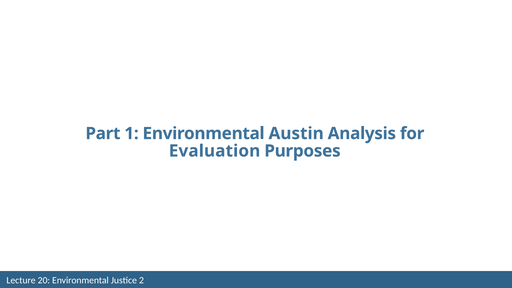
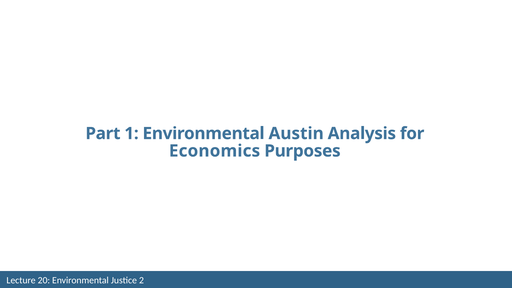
Evaluation: Evaluation -> Economics
